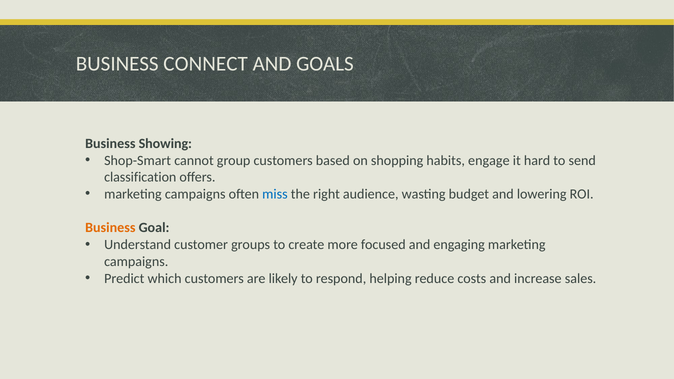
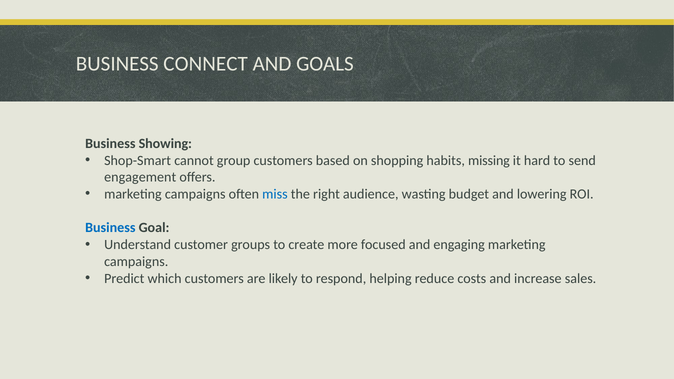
engage: engage -> missing
classification: classification -> engagement
Business at (110, 228) colour: orange -> blue
